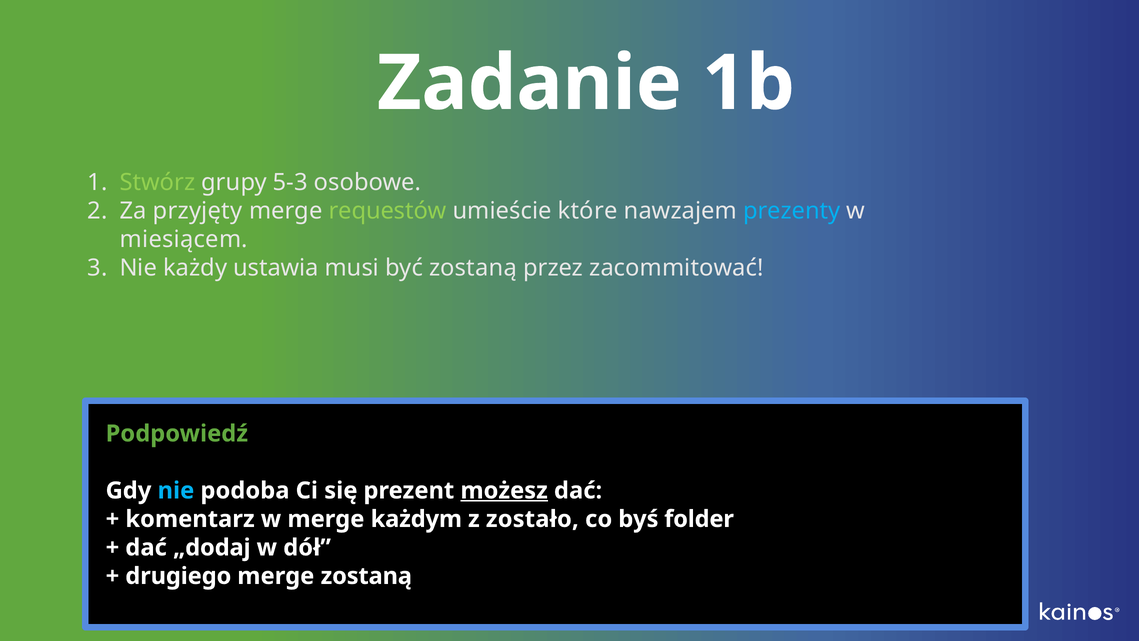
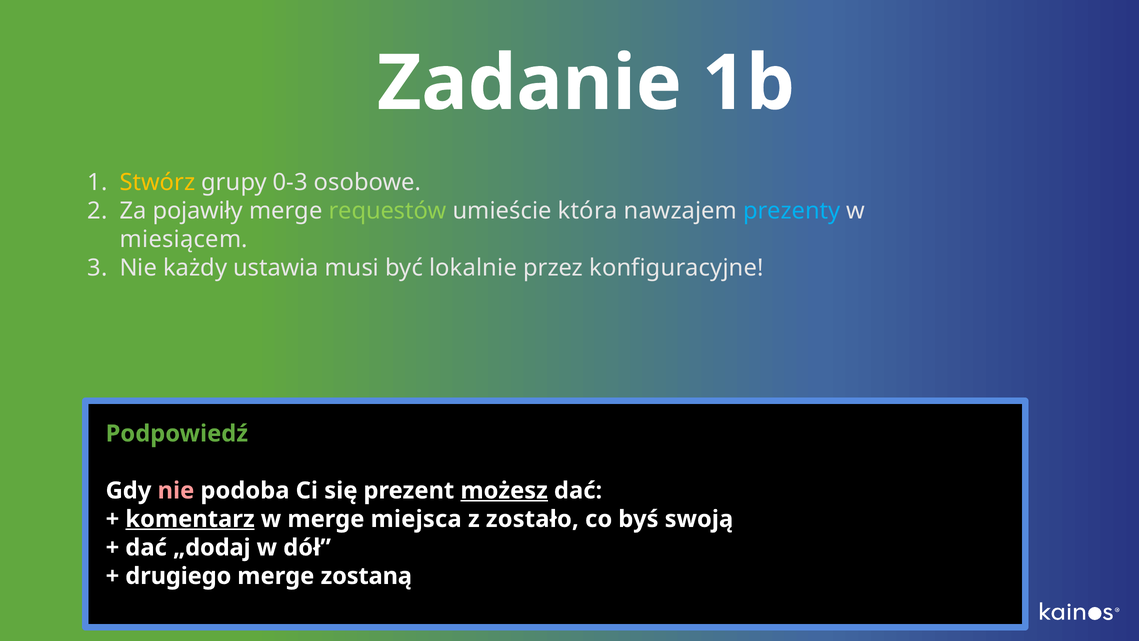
Stwórz colour: light green -> yellow
5-3: 5-3 -> 0-3
przyjęty: przyjęty -> pojawiły
które: które -> która
być zostaną: zostaną -> lokalnie
zacommitować: zacommitować -> konfiguracyjne
nie at (176, 490) colour: light blue -> pink
komentarz underline: none -> present
każdym: każdym -> miejsca
folder: folder -> swoją
